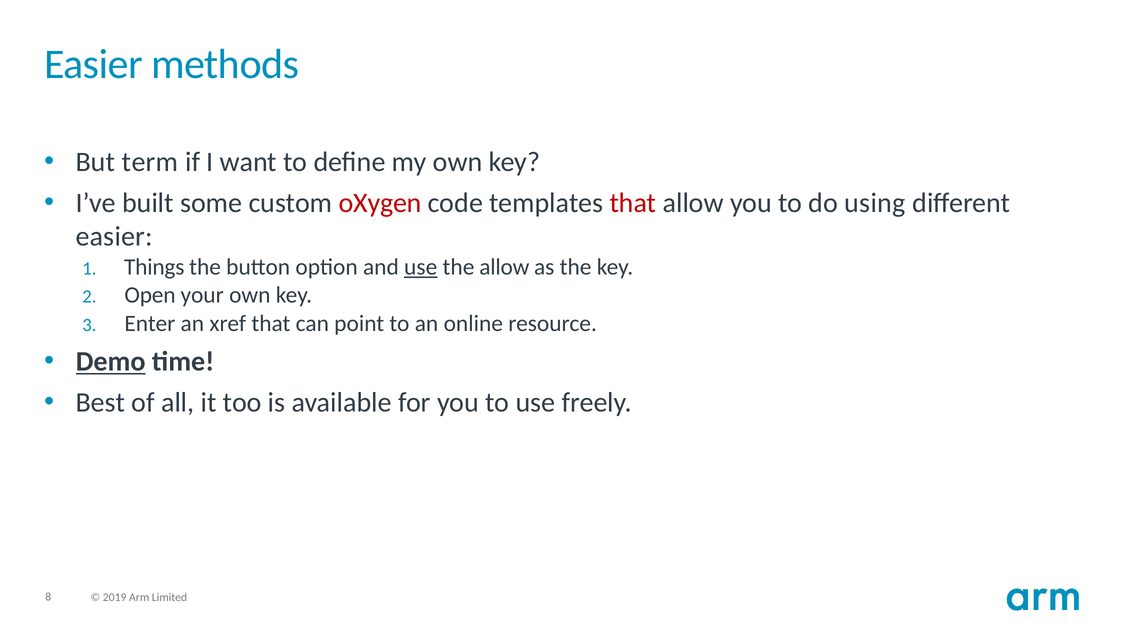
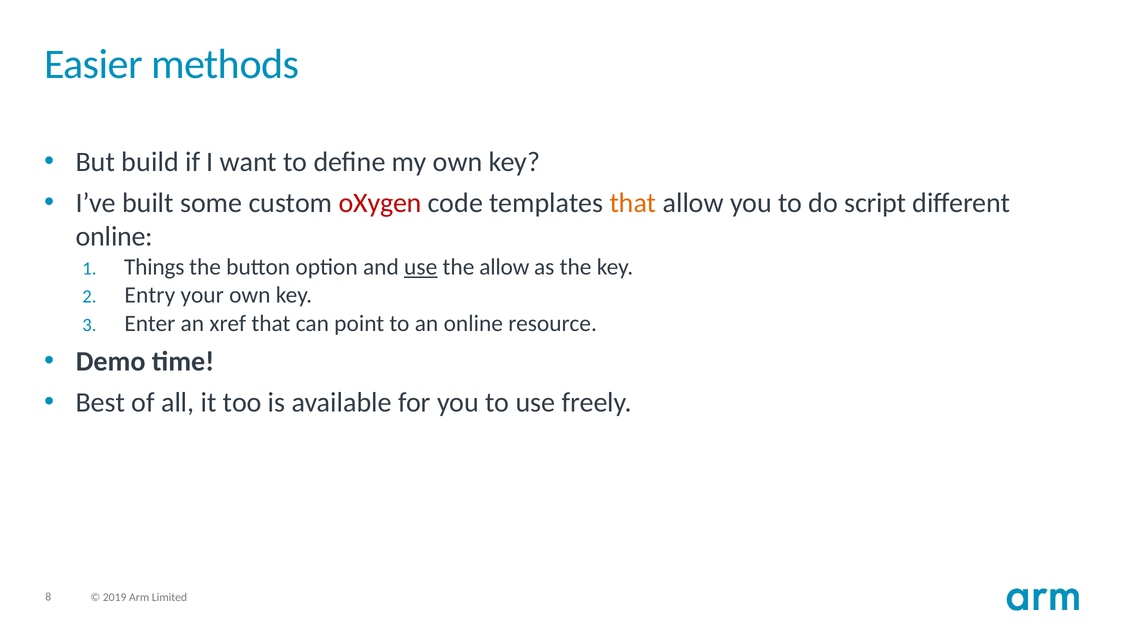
term: term -> build
that at (633, 203) colour: red -> orange
using: using -> script
easier at (114, 236): easier -> online
Open: Open -> Entry
Demo underline: present -> none
